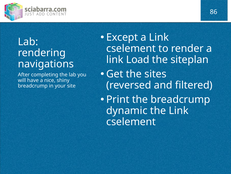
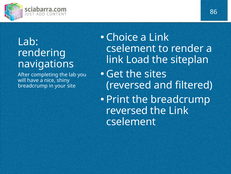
Except: Except -> Choice
dynamic at (127, 110): dynamic -> reversed
